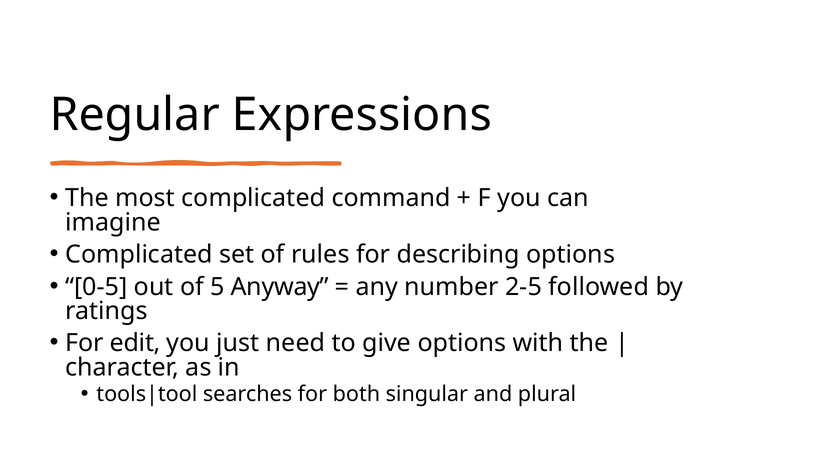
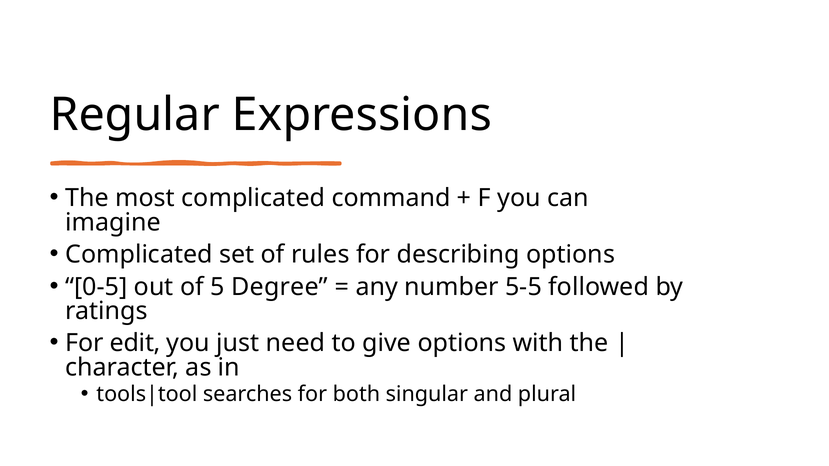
Anyway: Anyway -> Degree
2-5: 2-5 -> 5-5
